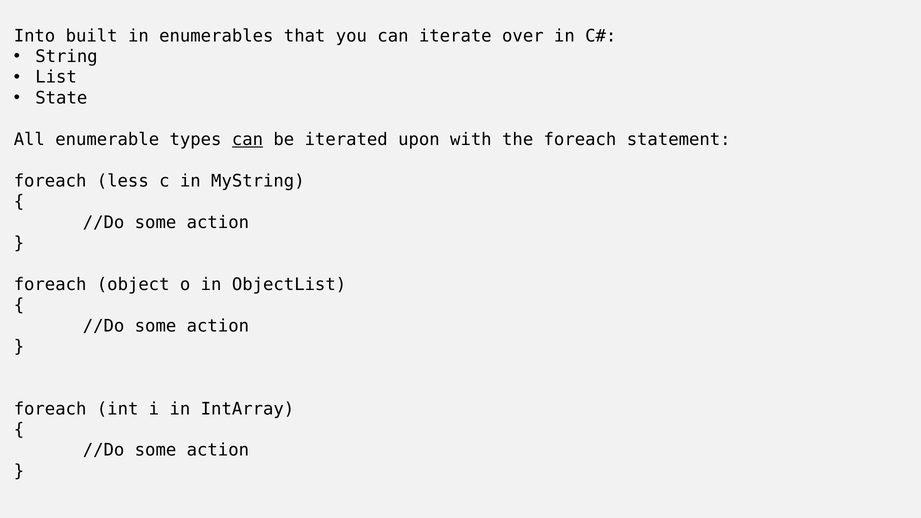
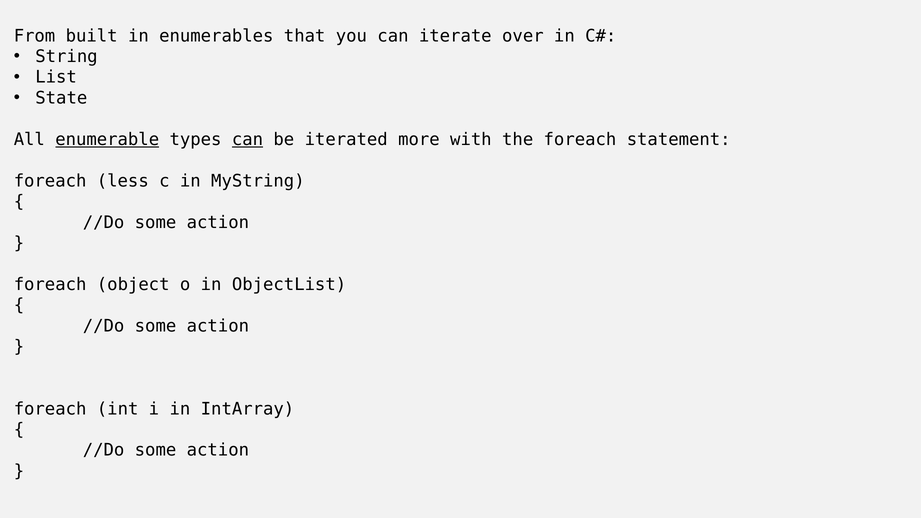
Into: Into -> From
enumerable underline: none -> present
upon: upon -> more
